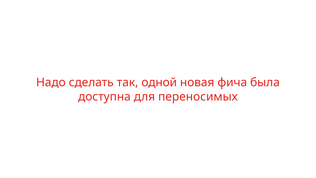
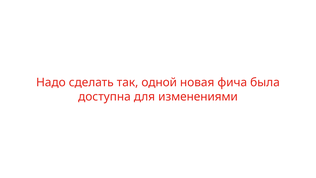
переносимых: переносимых -> изменениями
